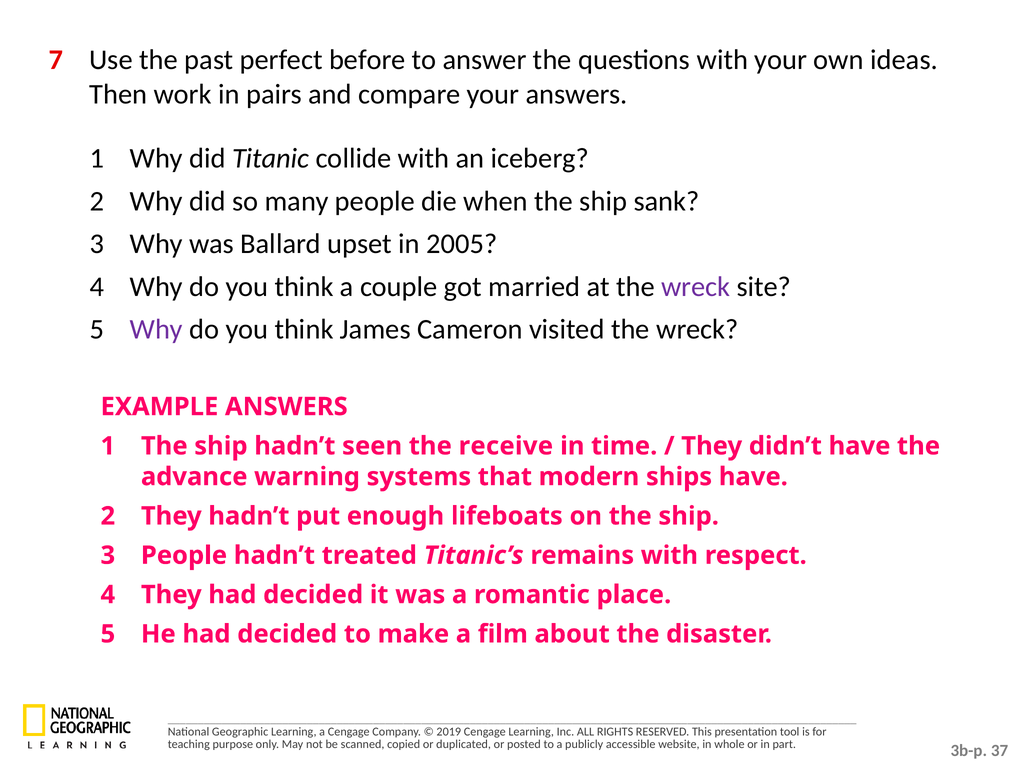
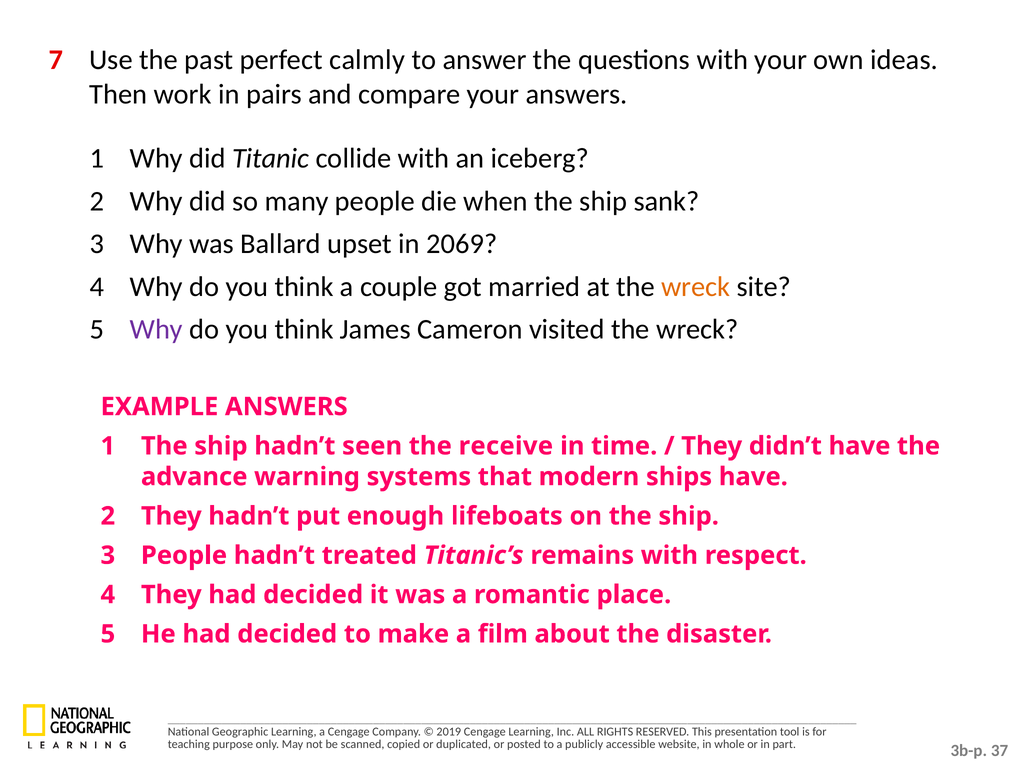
before: before -> calmly
2005: 2005 -> 2069
wreck at (696, 287) colour: purple -> orange
